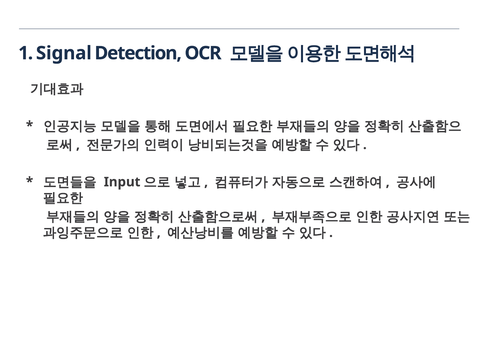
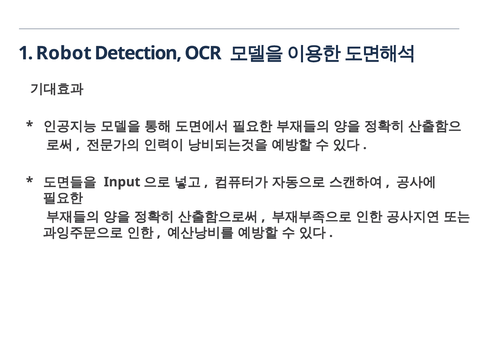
Signal: Signal -> Robot
